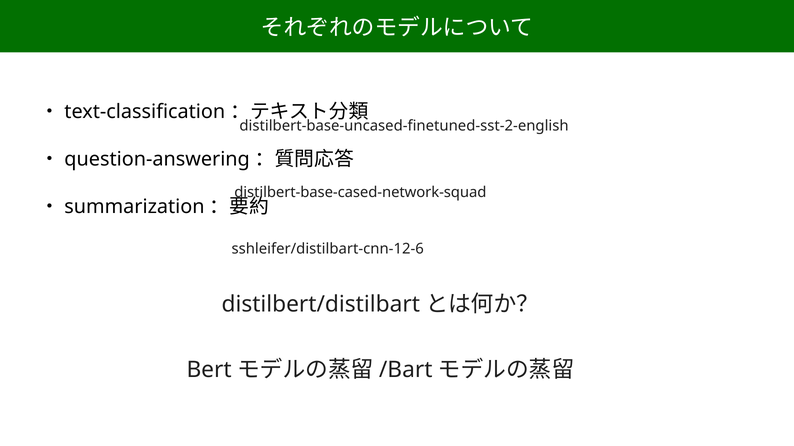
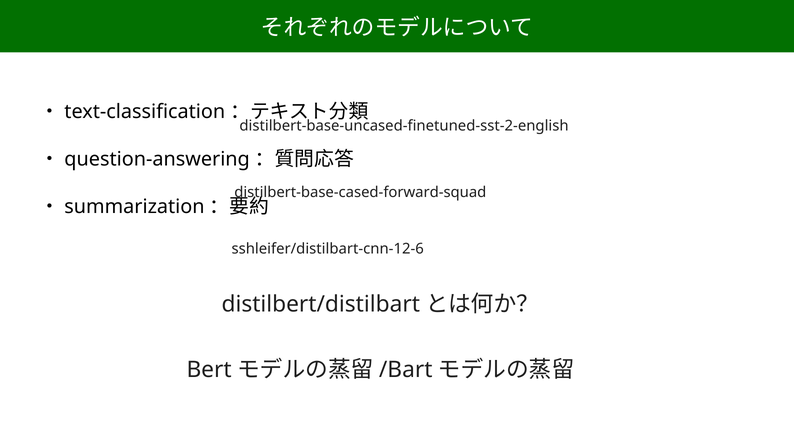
distilbert-base-cased-network-squad: distilbert-base-cased-network-squad -> distilbert-base-cased-forward-squad
